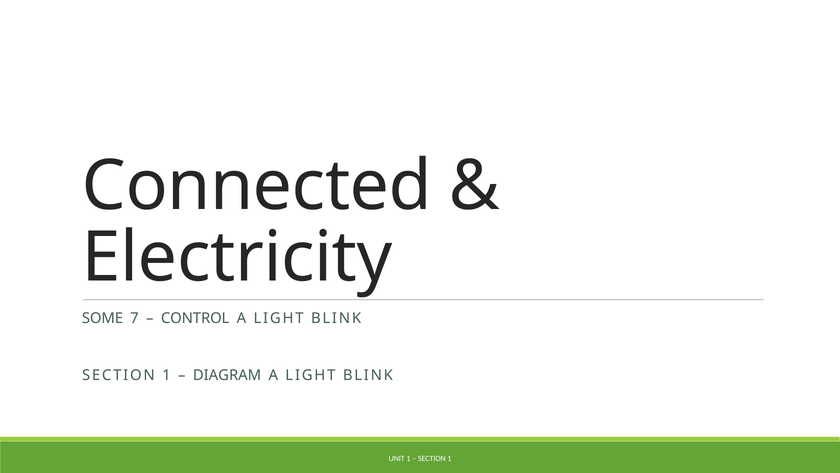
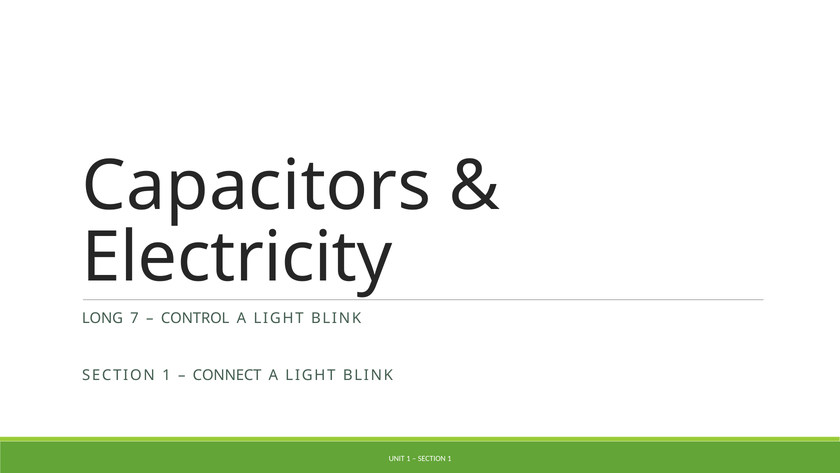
Connected: Connected -> Capacitors
SOME: SOME -> LONG
DIAGRAM: DIAGRAM -> CONNECT
